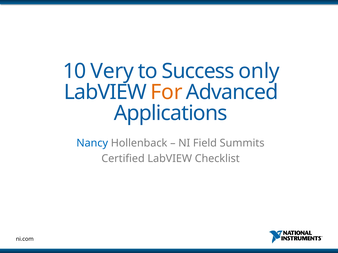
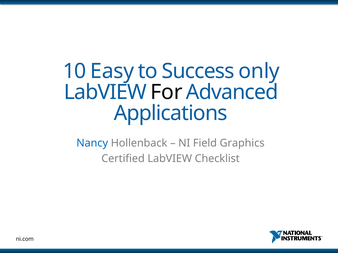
Very: Very -> Easy
For colour: orange -> black
Summits: Summits -> Graphics
